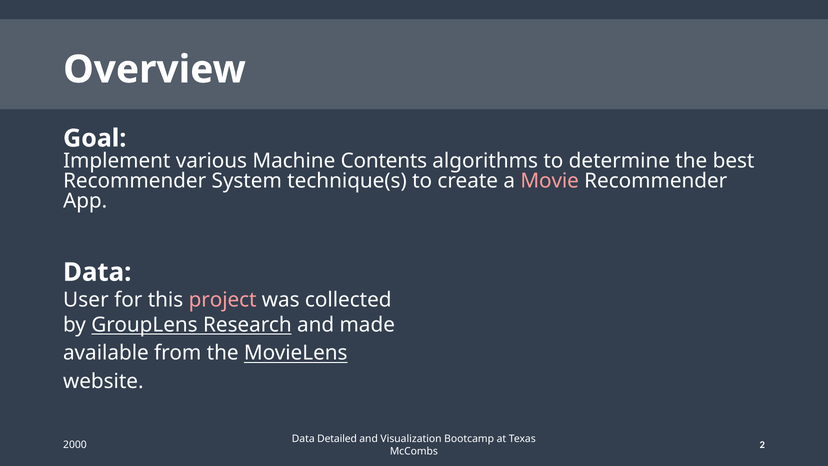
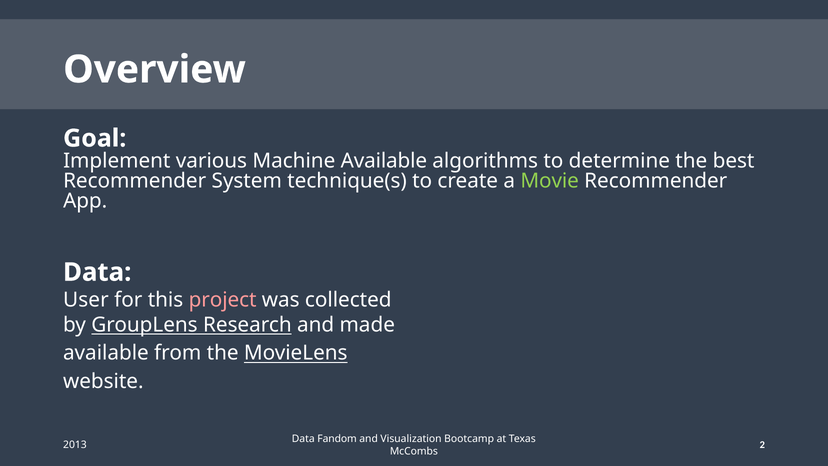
Machine Contents: Contents -> Available
Movie colour: pink -> light green
Detailed: Detailed -> Fandom
2000: 2000 -> 2013
